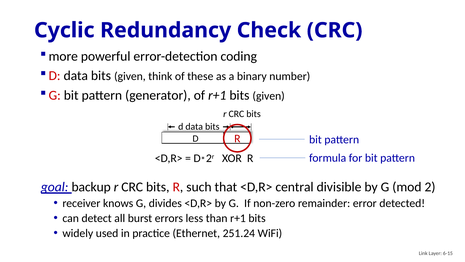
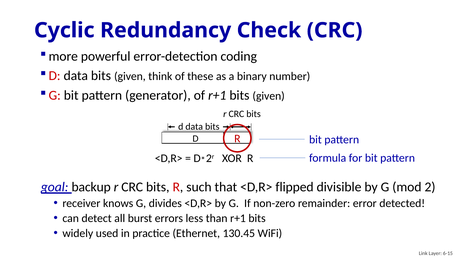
central: central -> flipped
251.24: 251.24 -> 130.45
